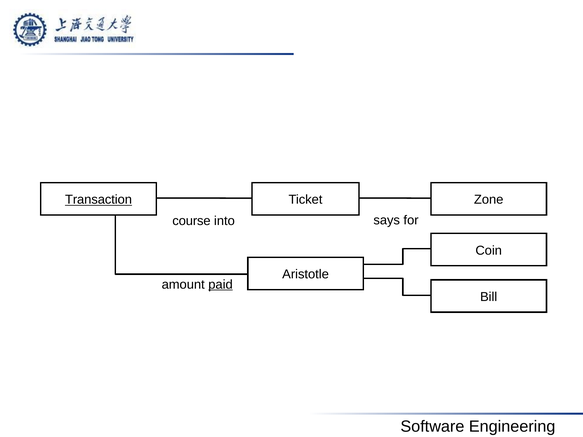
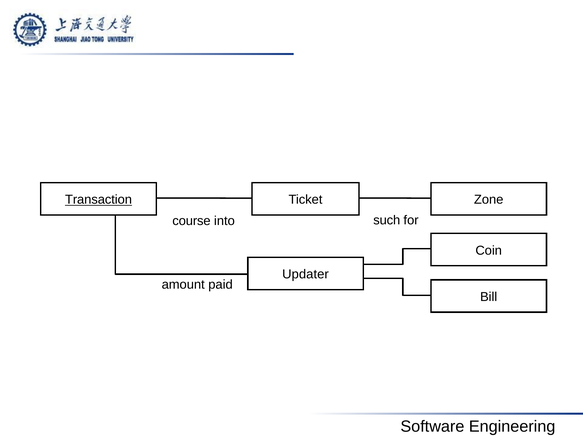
says: says -> such
Aristotle: Aristotle -> Updater
paid underline: present -> none
